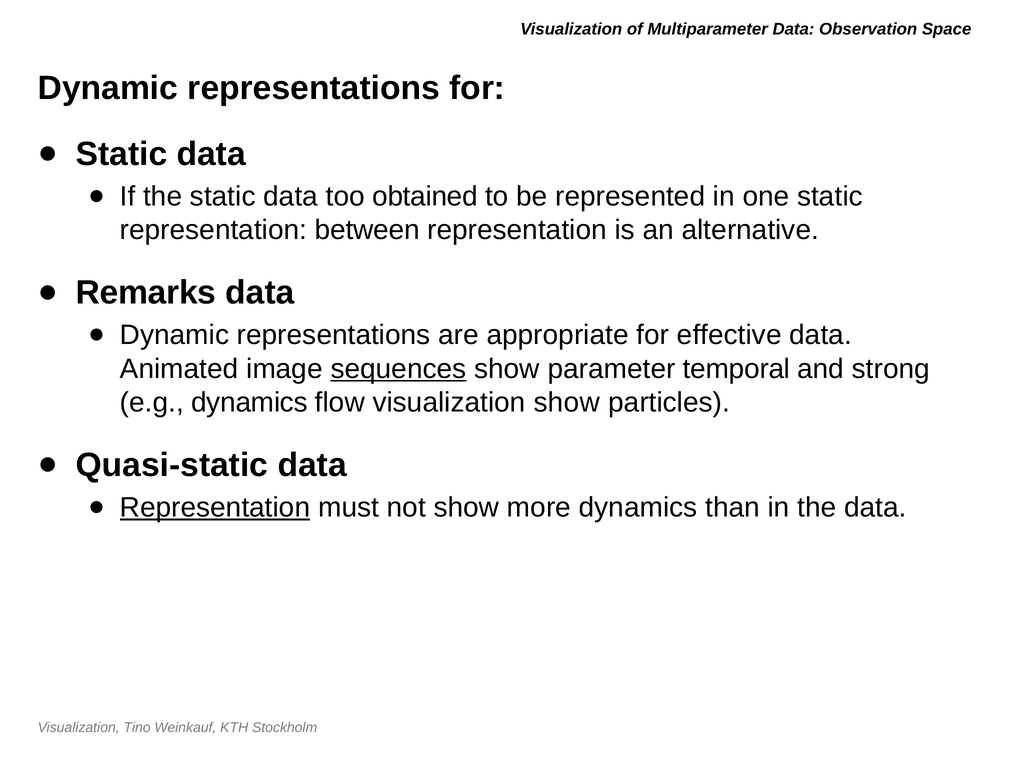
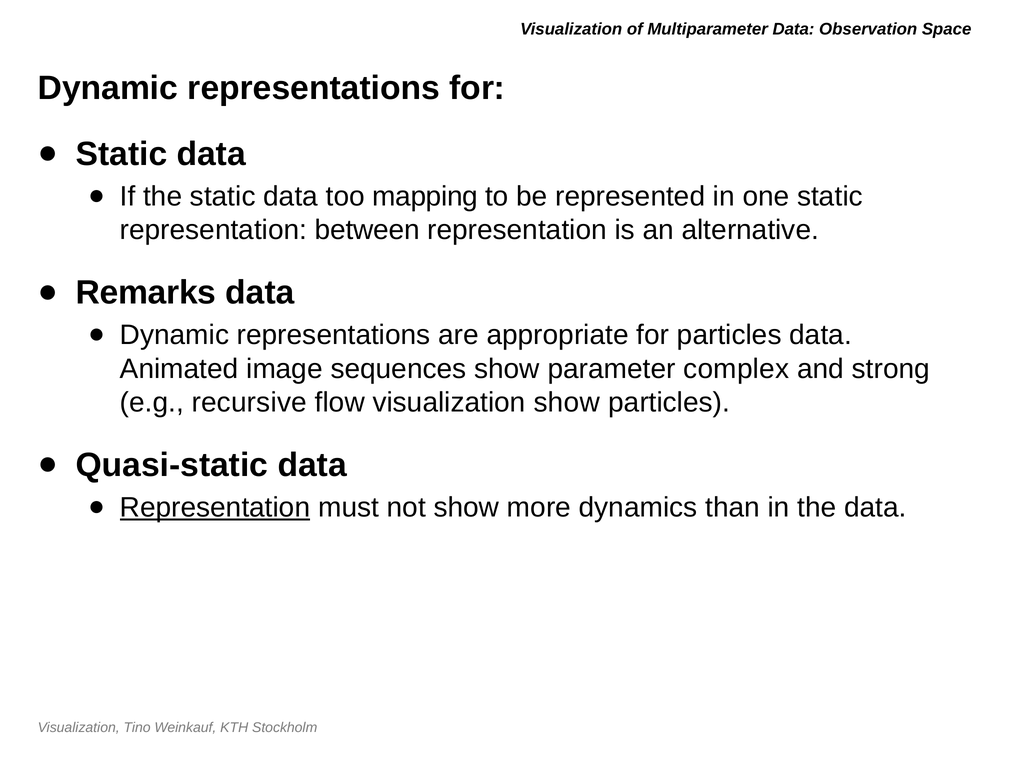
obtained: obtained -> mapping
for effective: effective -> particles
sequences underline: present -> none
temporal: temporal -> complex
e.g dynamics: dynamics -> recursive
